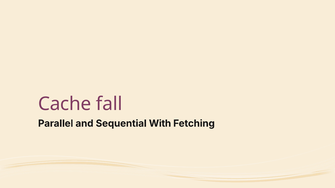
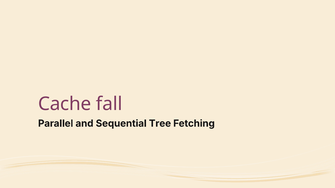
With: With -> Tree
